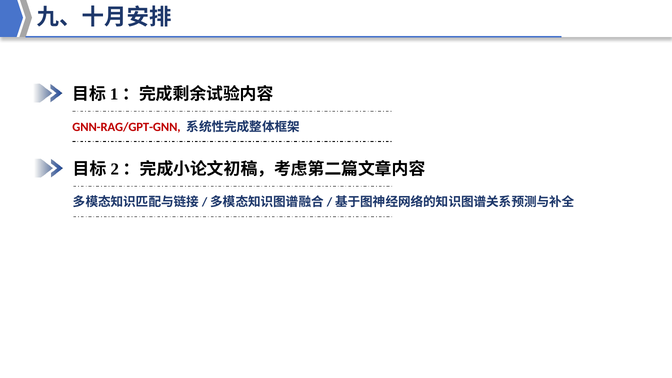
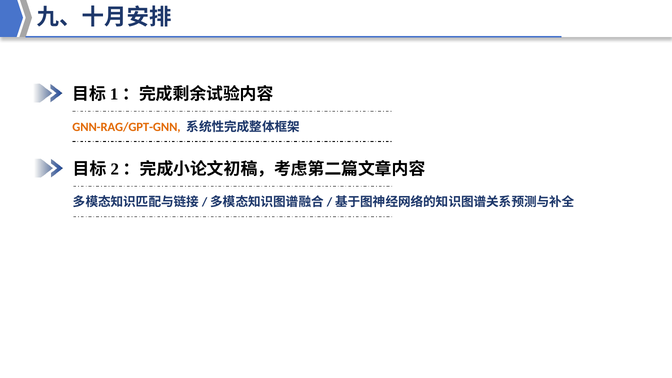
GNN-RAG/GPT-GNN colour: red -> orange
